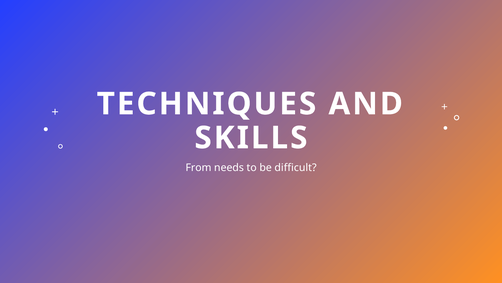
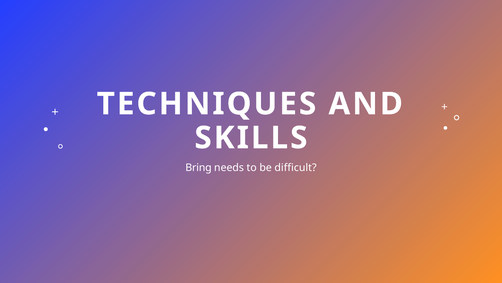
From: From -> Bring
